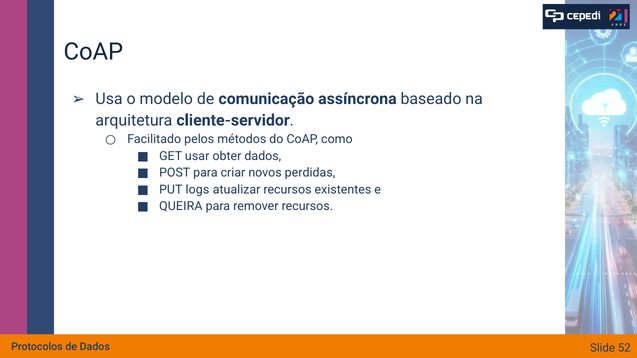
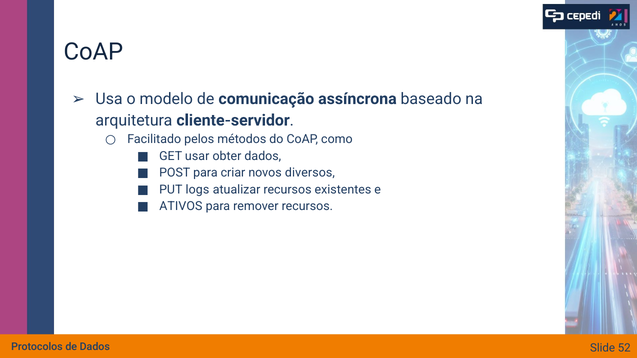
perdidas: perdidas -> diversos
QUEIRA: QUEIRA -> ATIVOS
